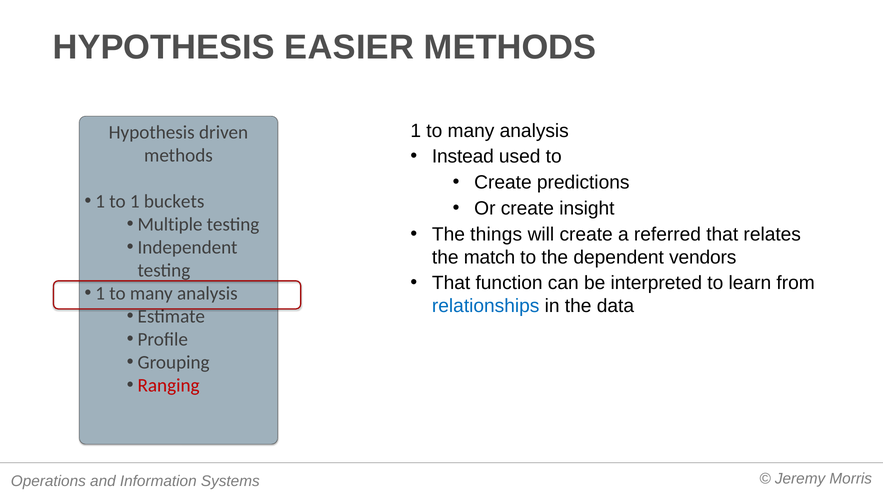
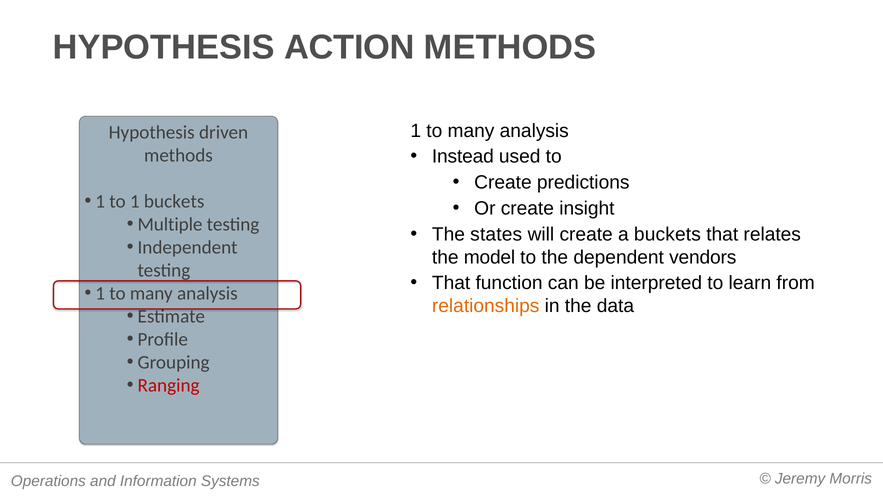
EASIER: EASIER -> ACTION
things: things -> states
a referred: referred -> buckets
match: match -> model
relationships colour: blue -> orange
